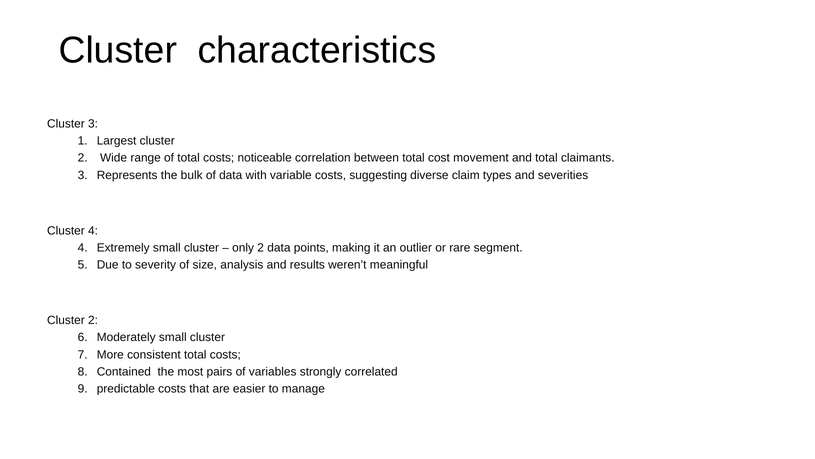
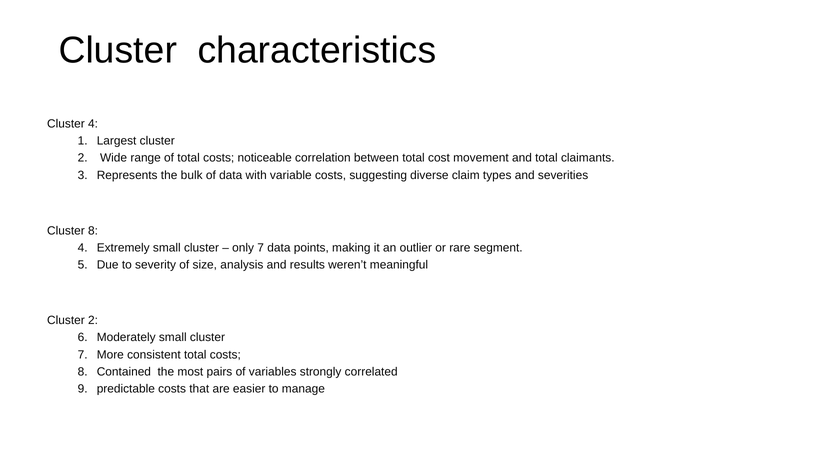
Cluster 3: 3 -> 4
Cluster 4: 4 -> 8
only 2: 2 -> 7
